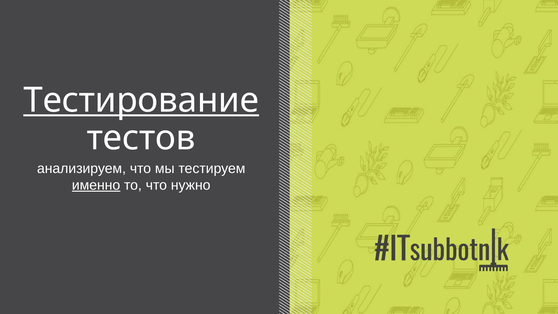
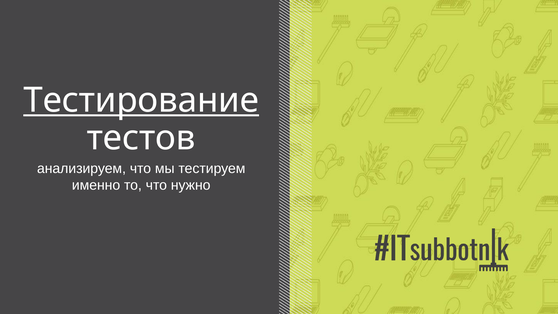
именно underline: present -> none
